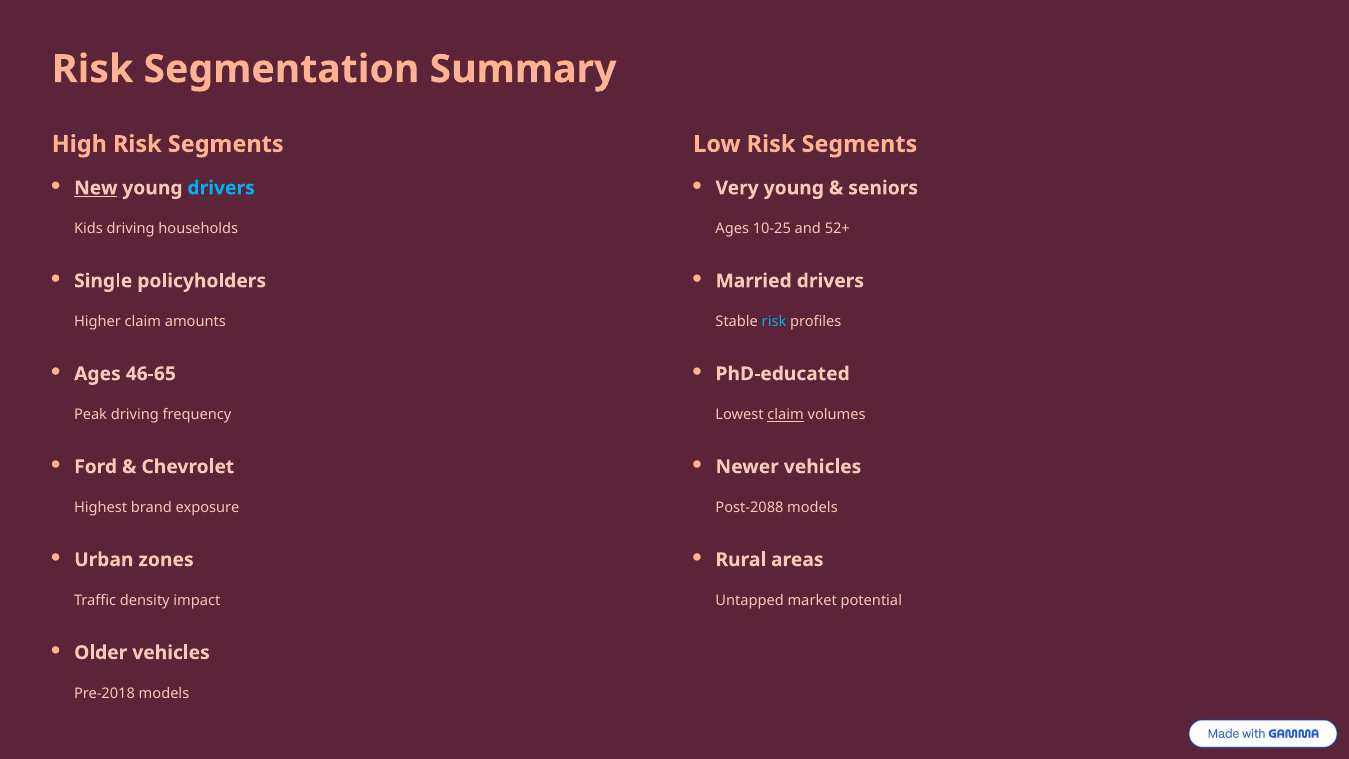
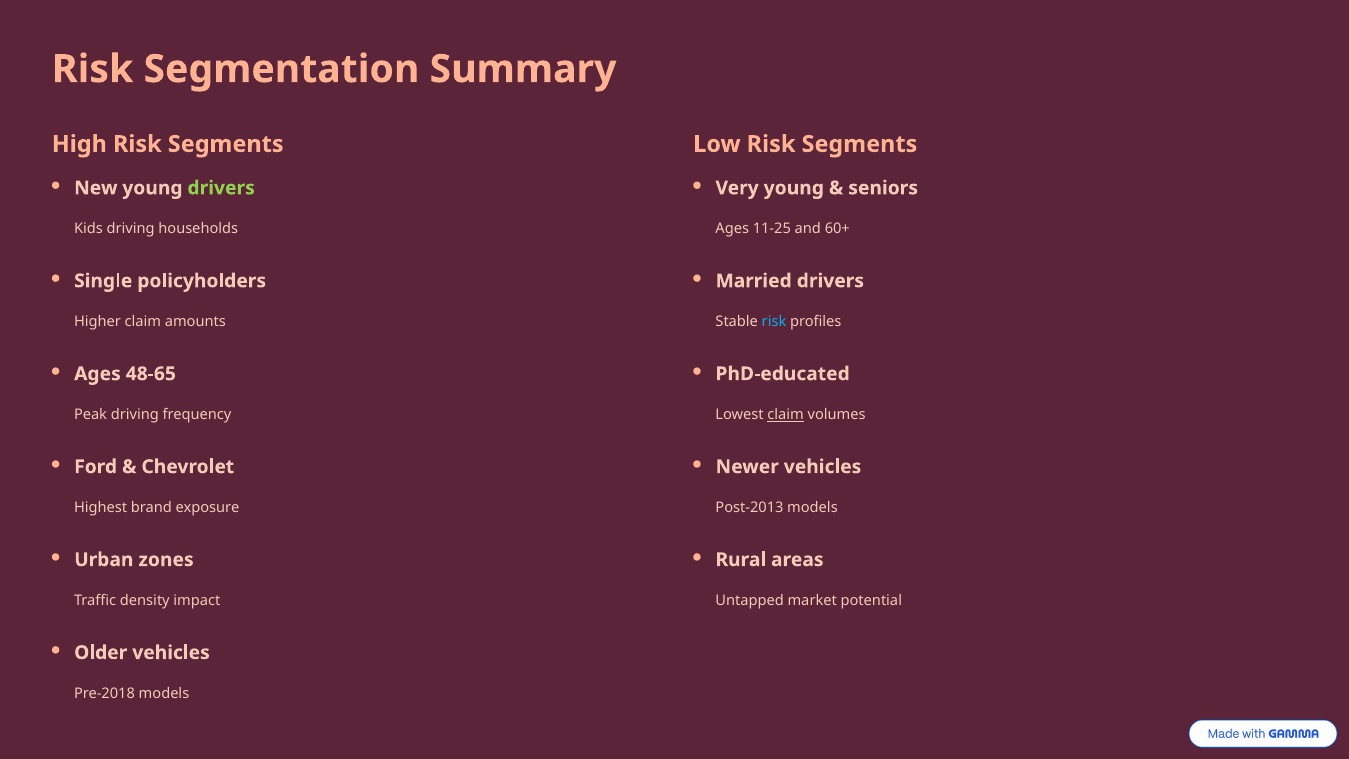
New underline: present -> none
drivers at (221, 188) colour: light blue -> light green
10-25: 10-25 -> 11-25
52+: 52+ -> 60+
46-65: 46-65 -> 48-65
Post-2088: Post-2088 -> Post-2013
